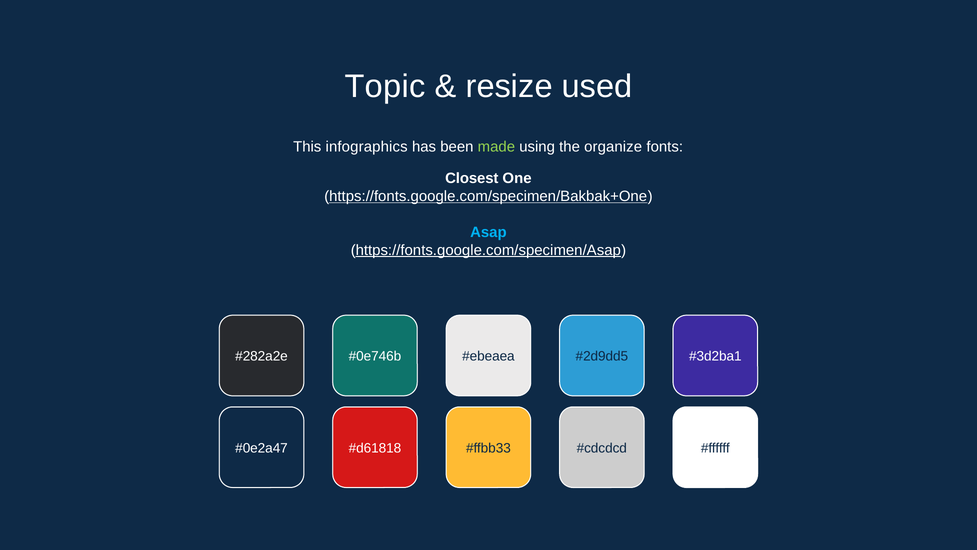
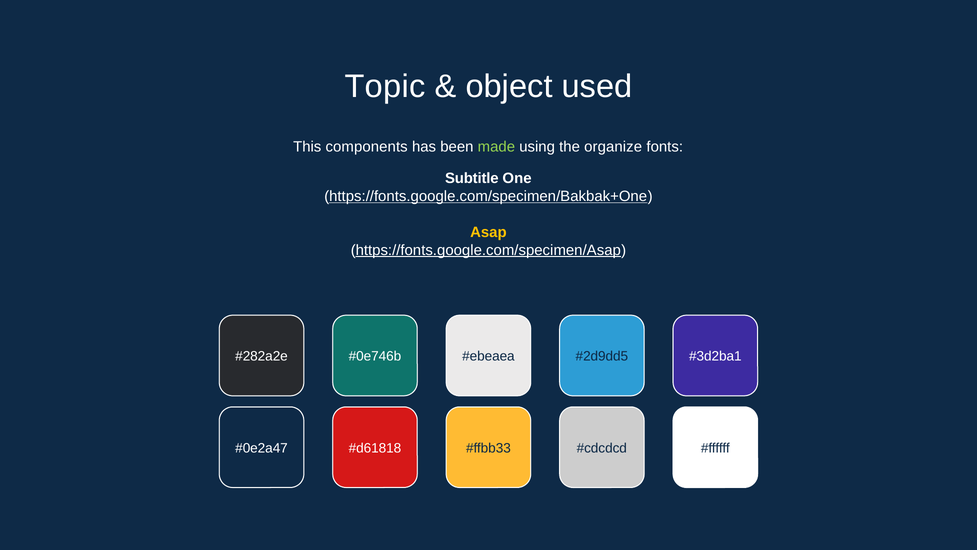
resize: resize -> object
infographics: infographics -> components
Closest: Closest -> Subtitle
Asap colour: light blue -> yellow
